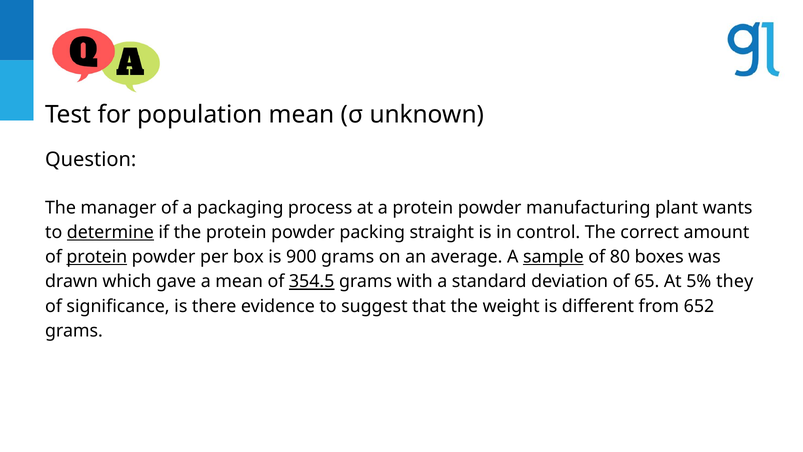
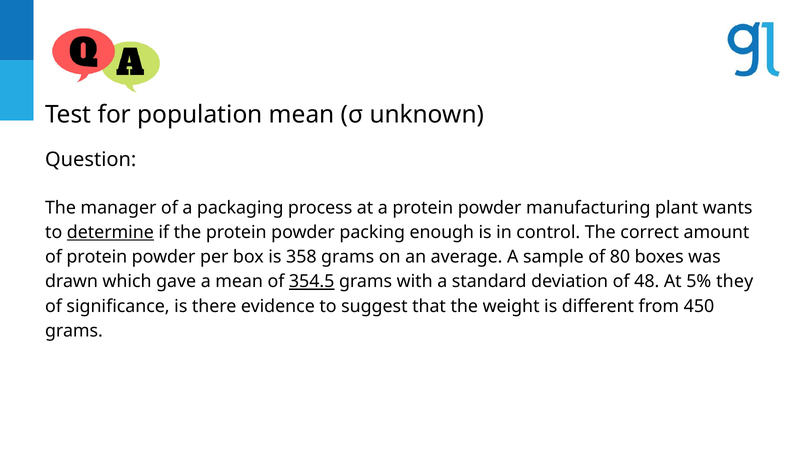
straight: straight -> enough
protein at (97, 257) underline: present -> none
900: 900 -> 358
sample underline: present -> none
65: 65 -> 48
652: 652 -> 450
